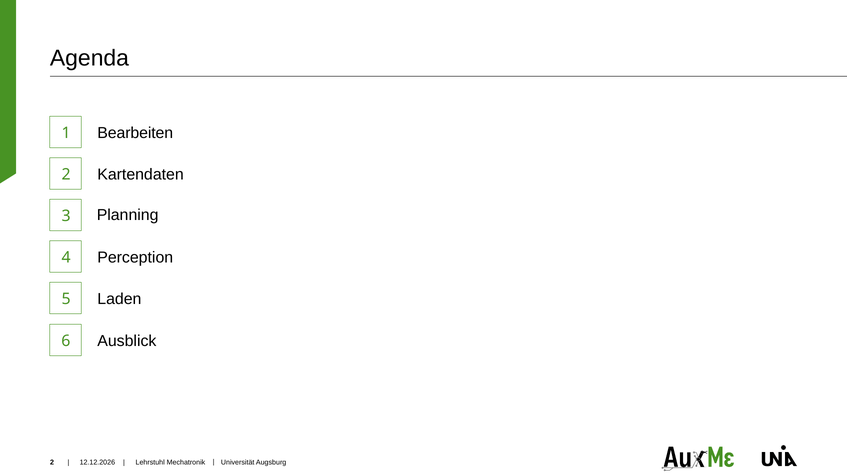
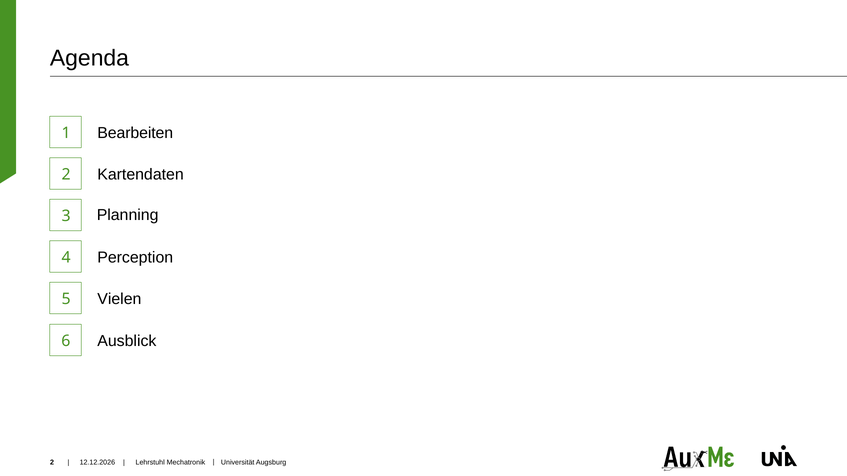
Laden: Laden -> Vielen
